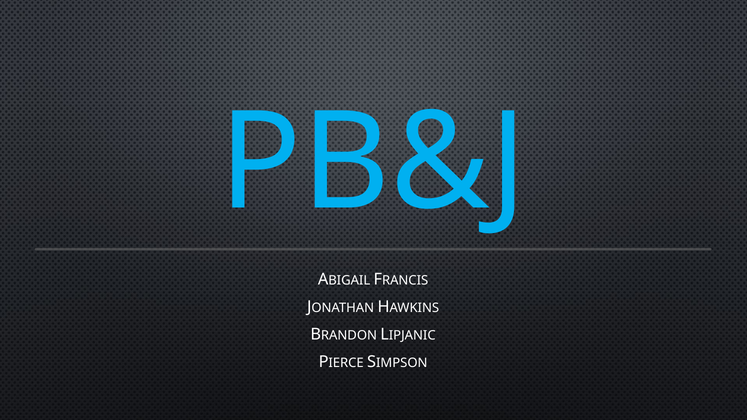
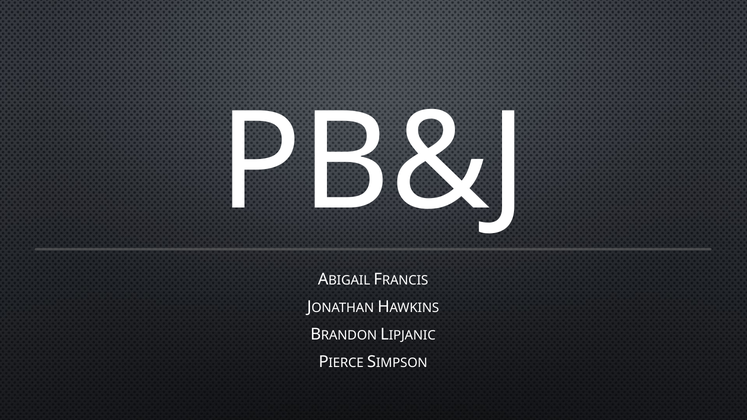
PB&J colour: light blue -> white
